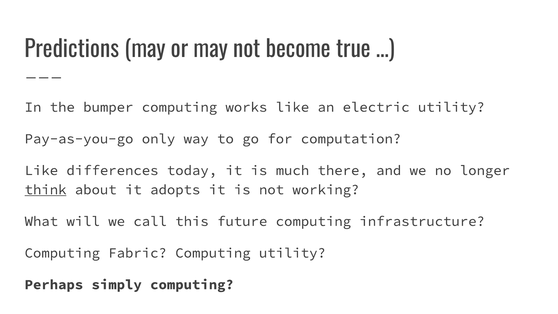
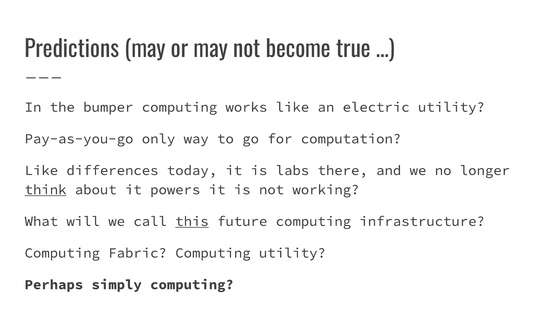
much: much -> labs
adopts: adopts -> powers
this underline: none -> present
